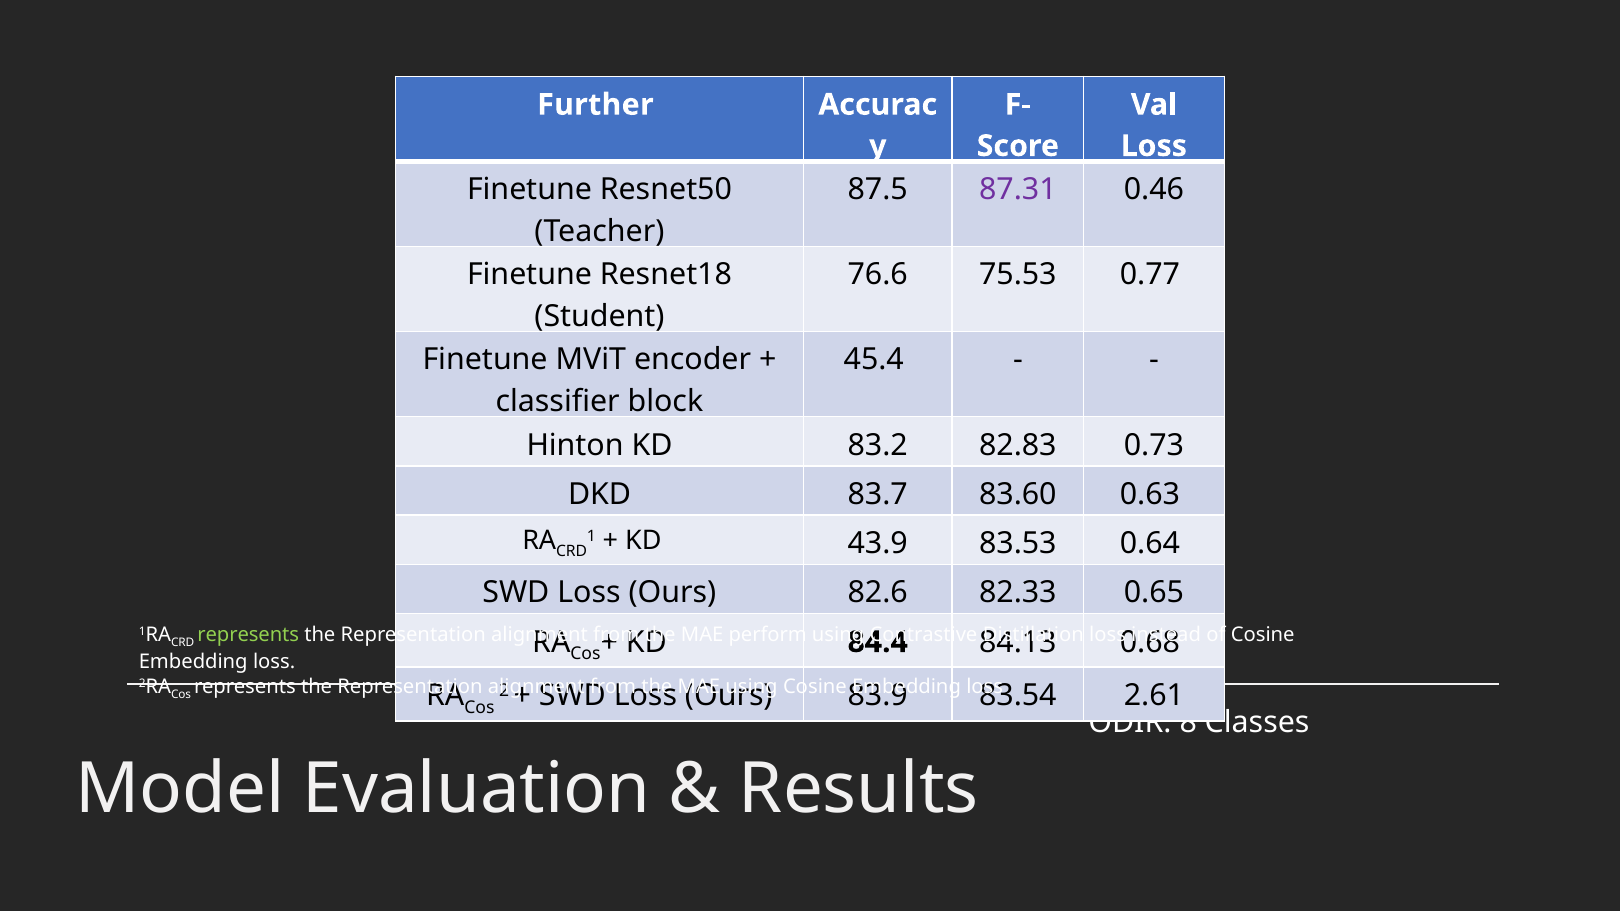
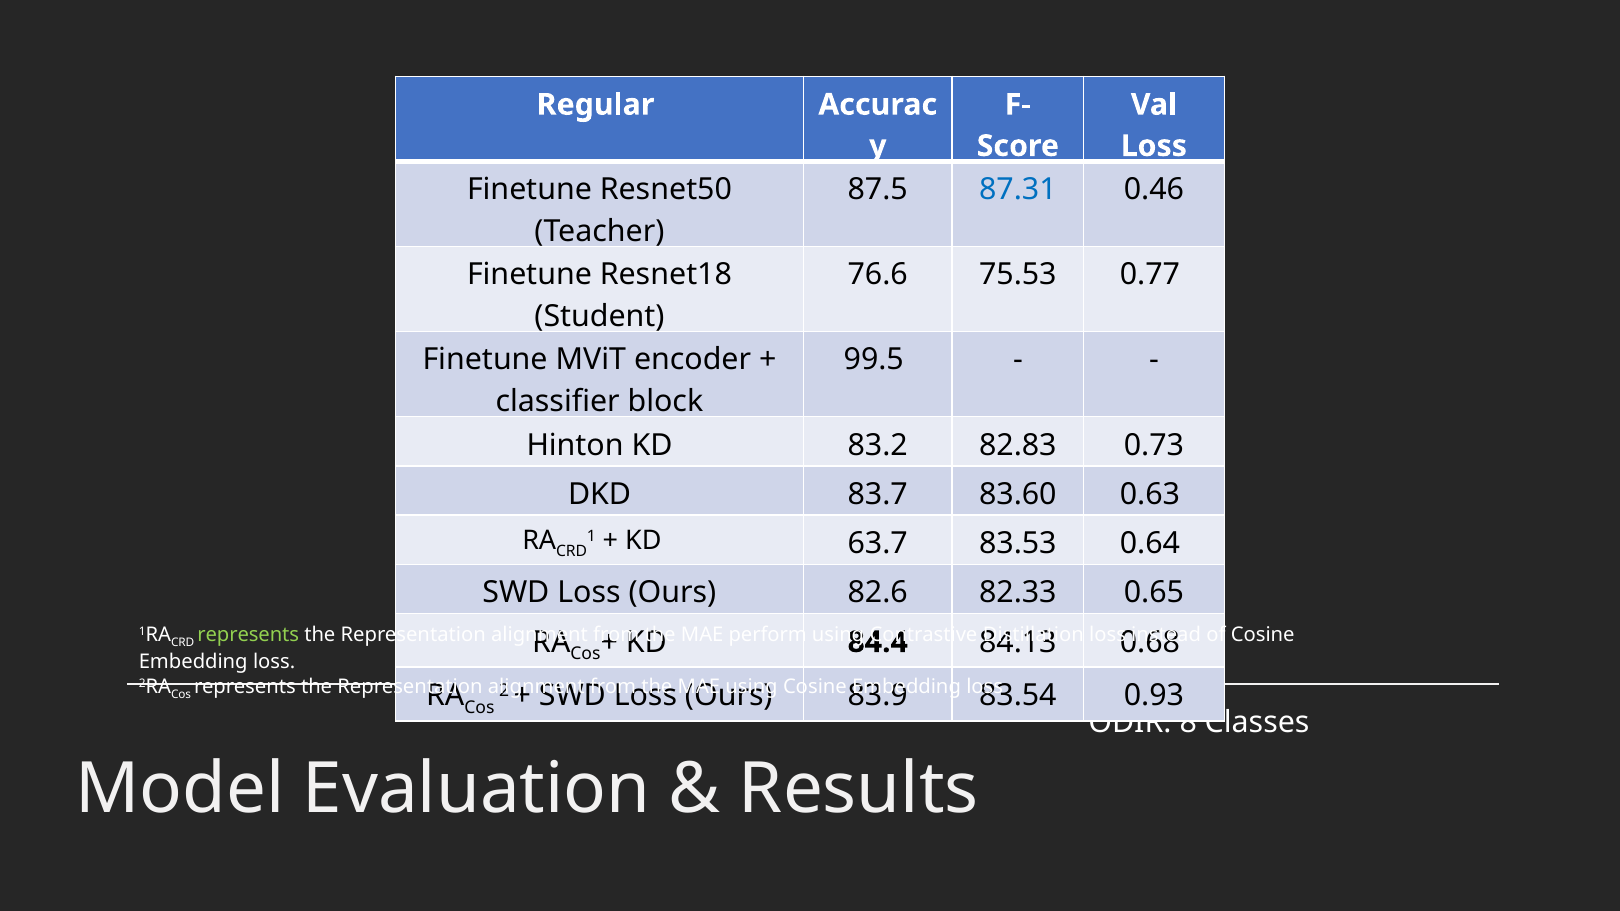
Further: Further -> Regular
87.31 colour: purple -> blue
45.4: 45.4 -> 99.5
43.9: 43.9 -> 63.7
2.61: 2.61 -> 0.93
